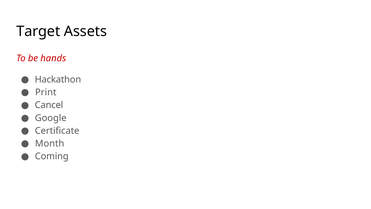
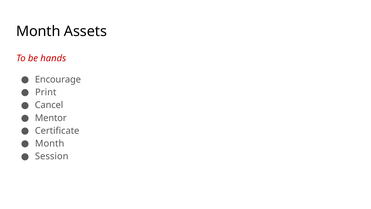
Target at (38, 31): Target -> Month
Hackathon: Hackathon -> Encourage
Google: Google -> Mentor
Coming: Coming -> Session
